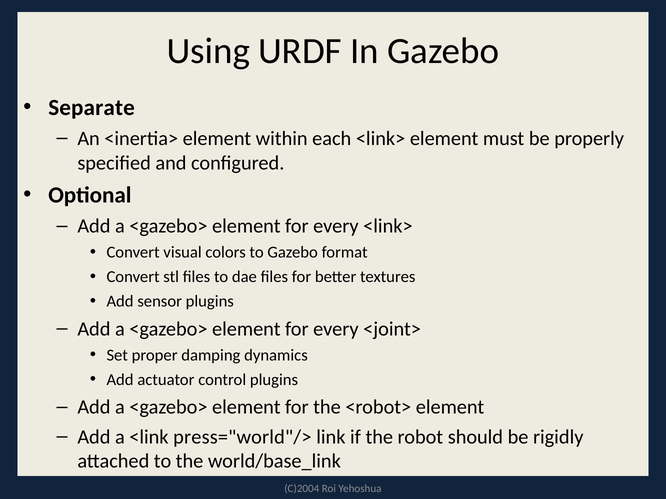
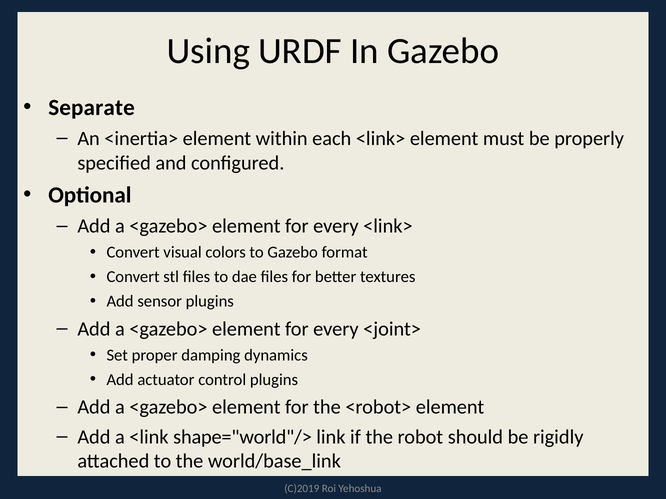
press="world"/>: press="world"/> -> shape="world"/>
C)2004: C)2004 -> C)2019
